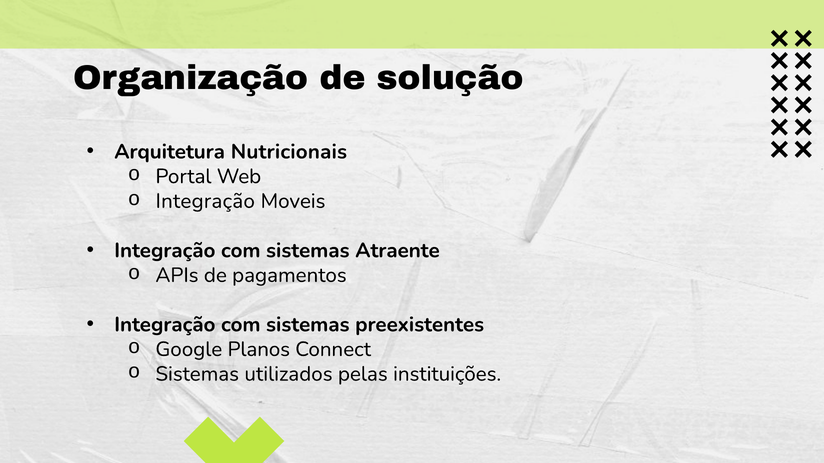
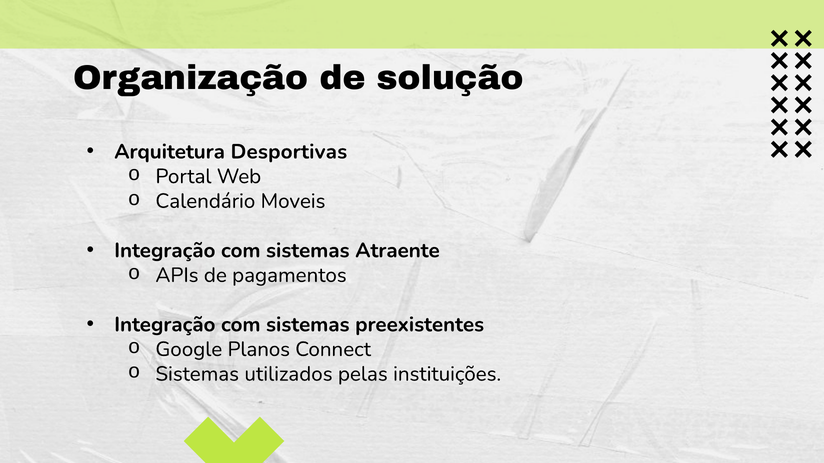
Nutricionais: Nutricionais -> Desportivas
Integração at (205, 201): Integração -> Calendário
